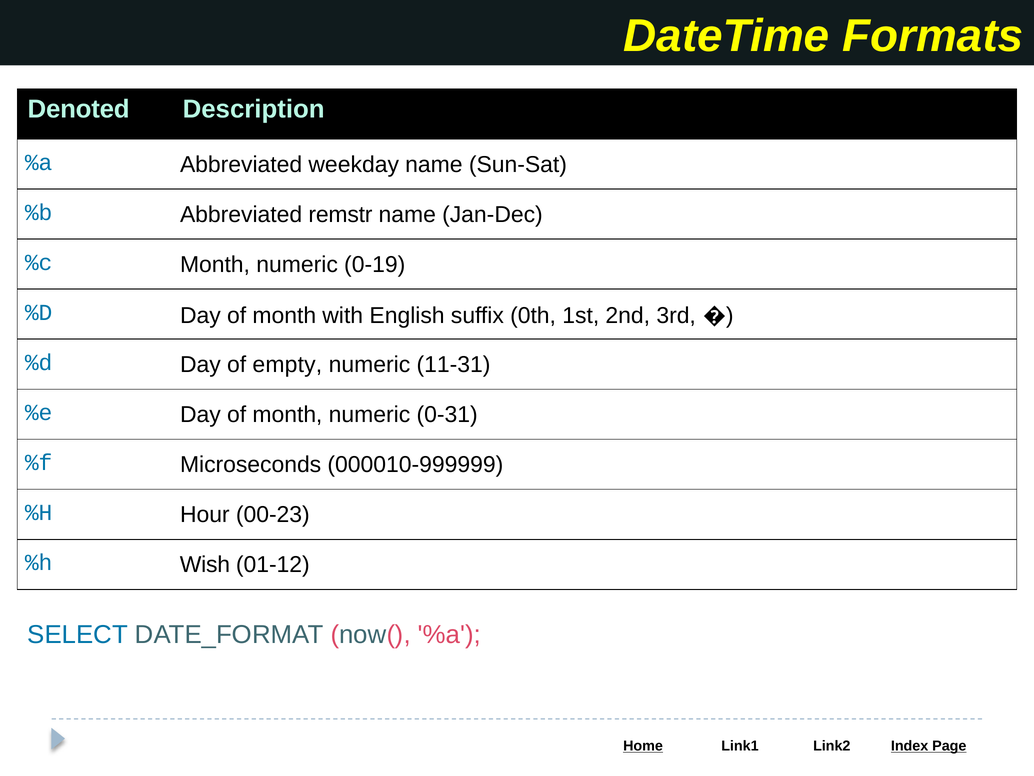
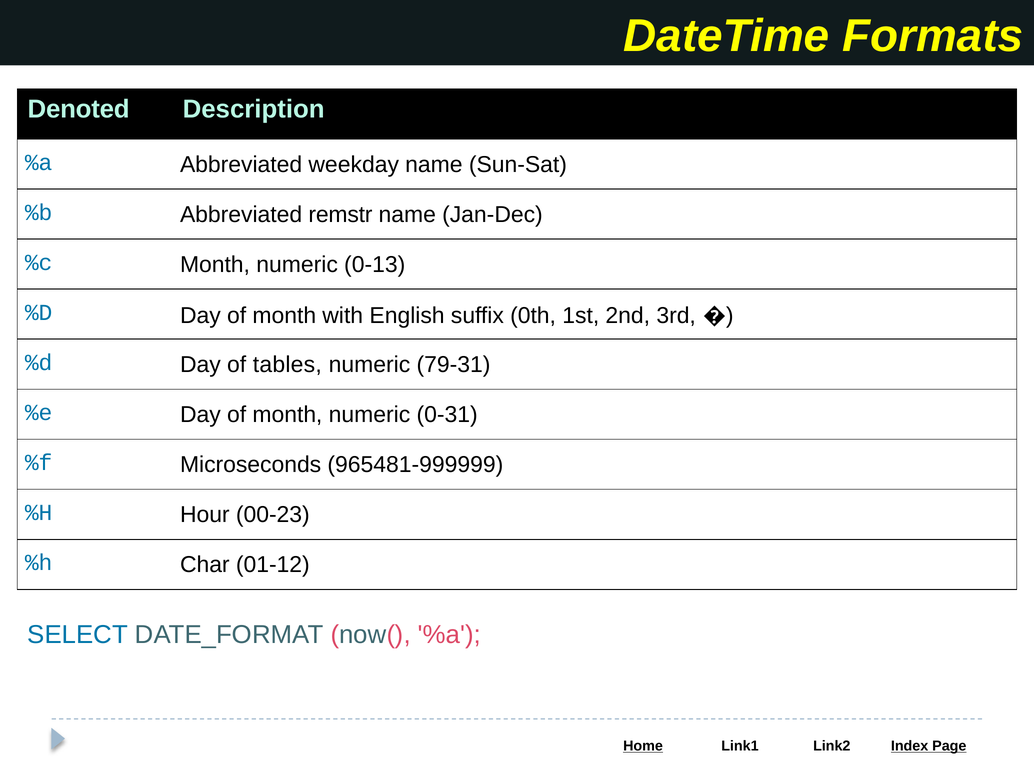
0-19: 0-19 -> 0-13
empty: empty -> tables
11-31: 11-31 -> 79-31
000010-999999: 000010-999999 -> 965481-999999
Wish: Wish -> Char
